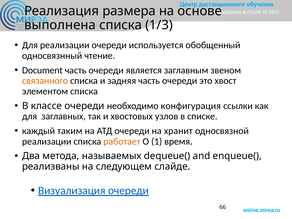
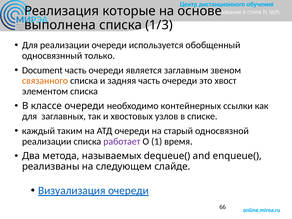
размера: размера -> которые
чтение: чтение -> только
конфигурация: конфигурация -> контейнерных
хранит: хранит -> старый
работает colour: orange -> purple
